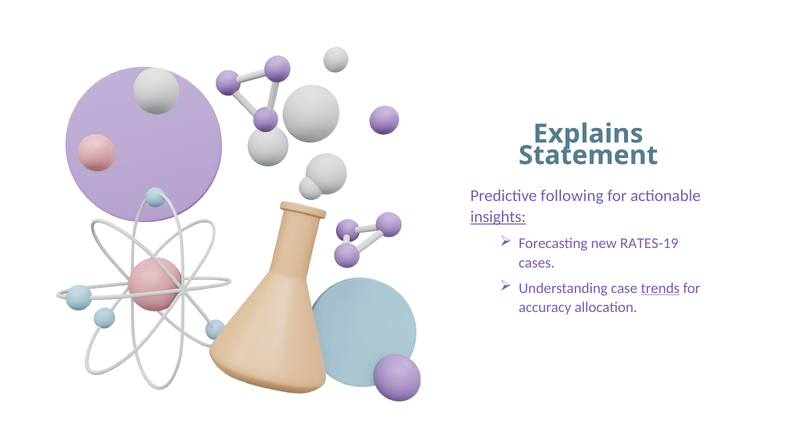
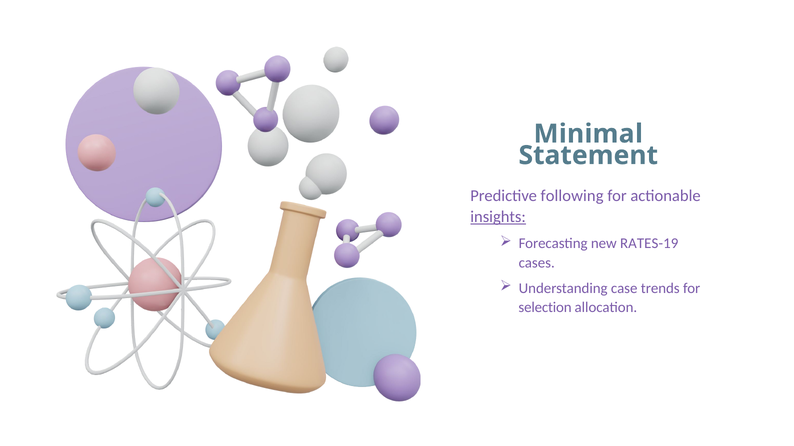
Explains: Explains -> Minimal
trends underline: present -> none
accuracy: accuracy -> selection
